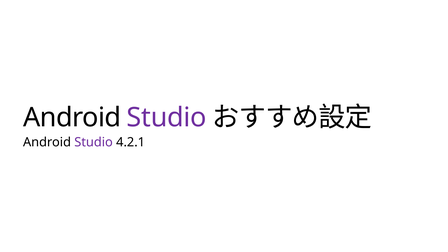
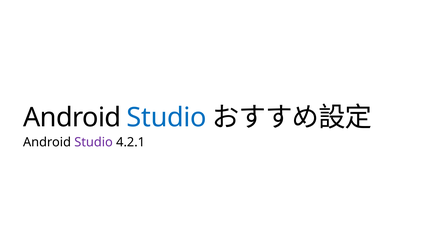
Studio at (167, 118) colour: purple -> blue
